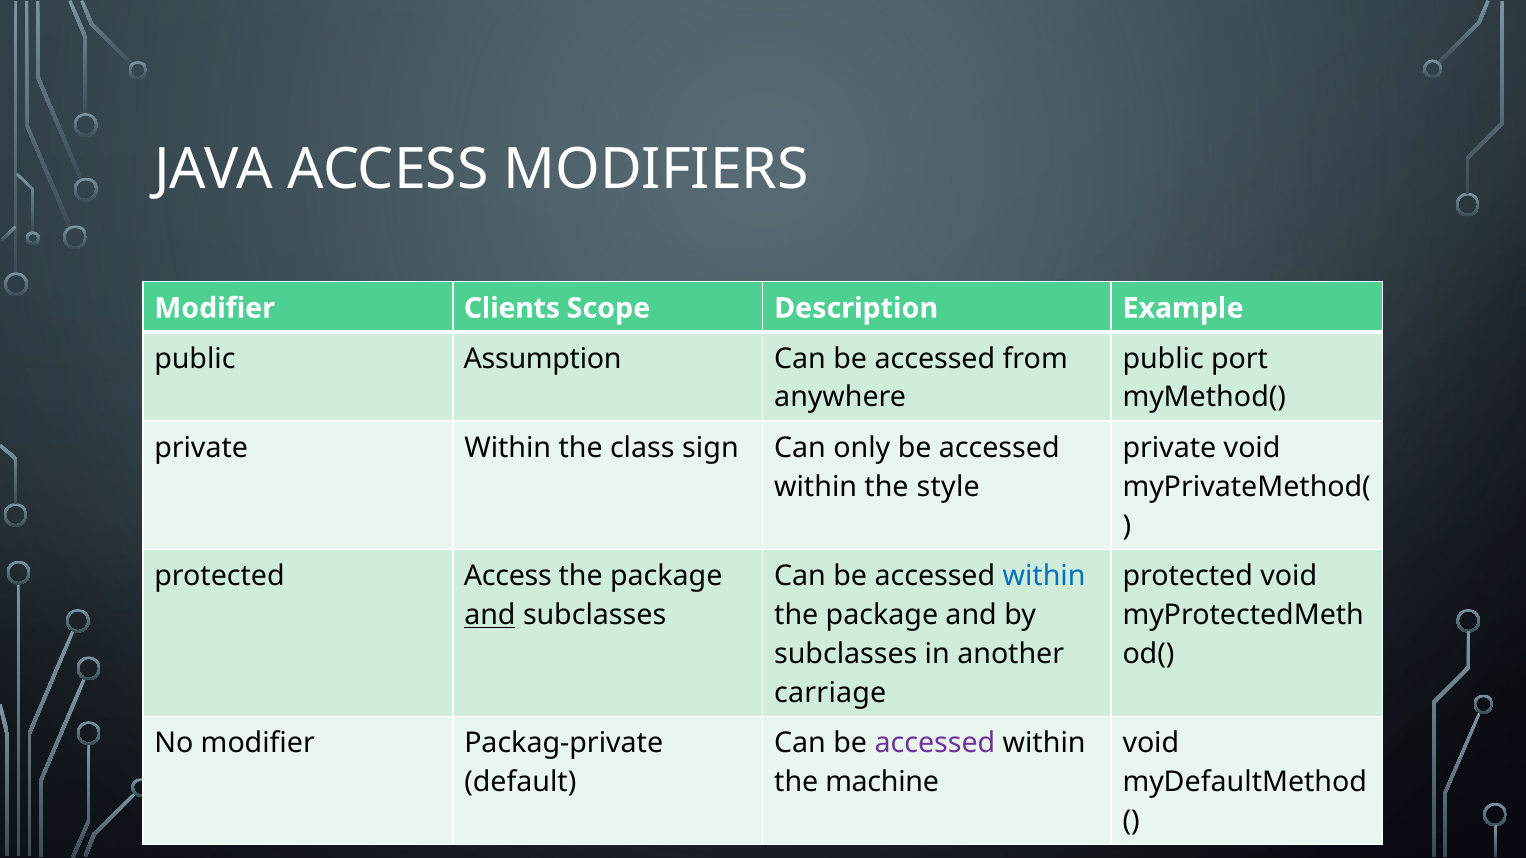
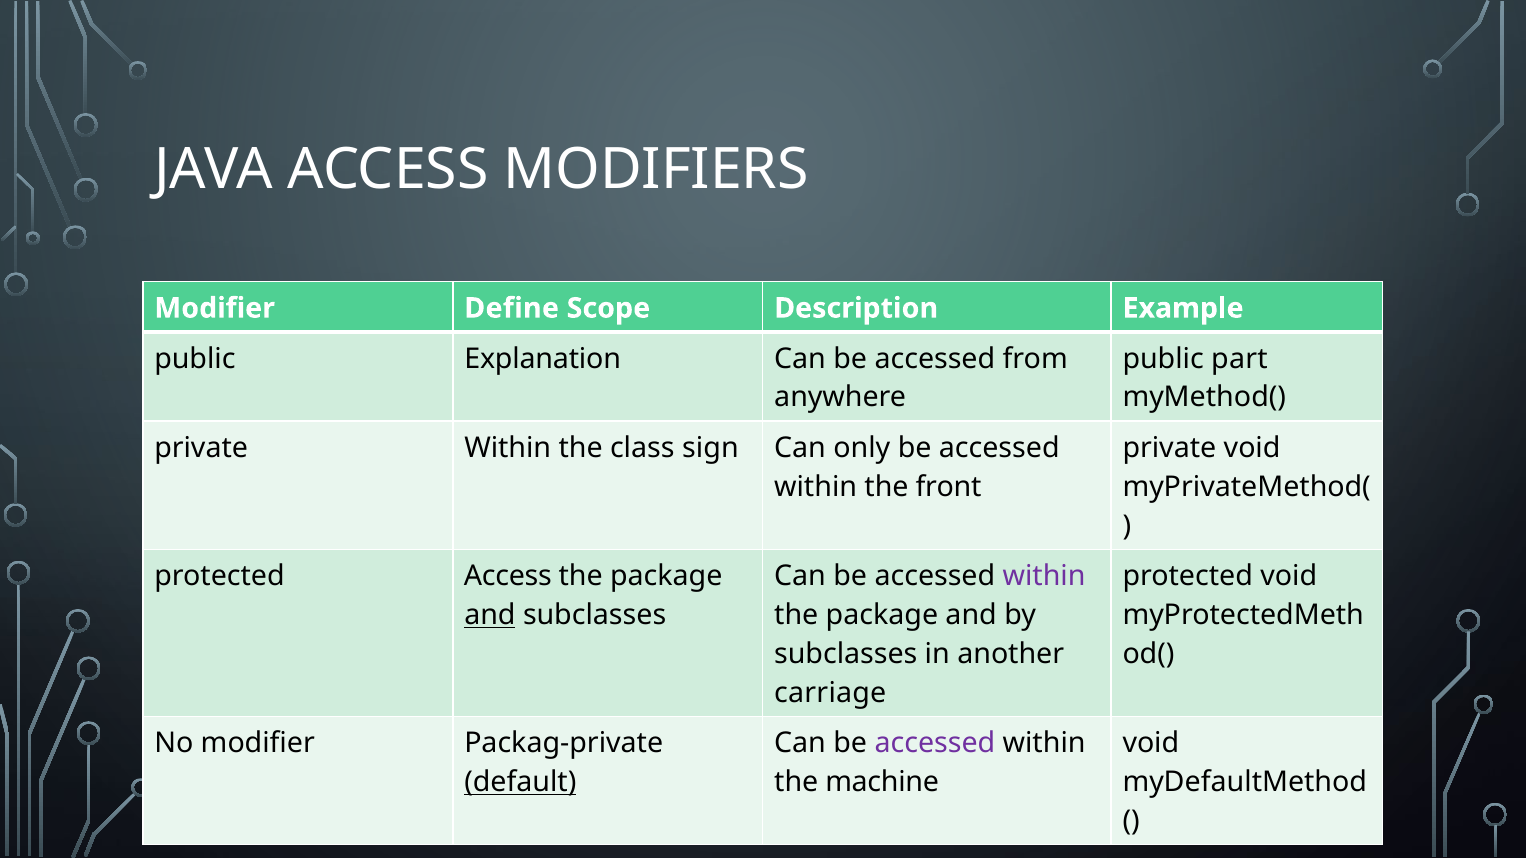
Clients: Clients -> Define
Assumption: Assumption -> Explanation
port: port -> part
style: style -> front
within at (1044, 576) colour: blue -> purple
default underline: none -> present
